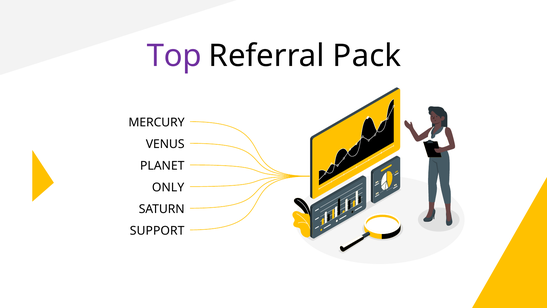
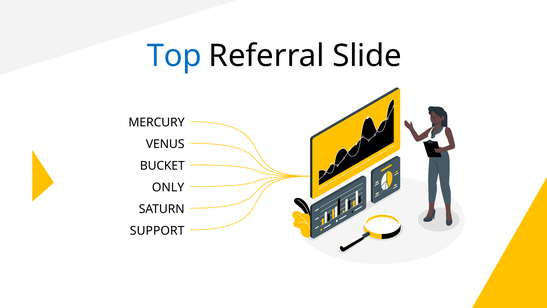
Top colour: purple -> blue
Pack: Pack -> Slide
PLANET: PLANET -> BUCKET
